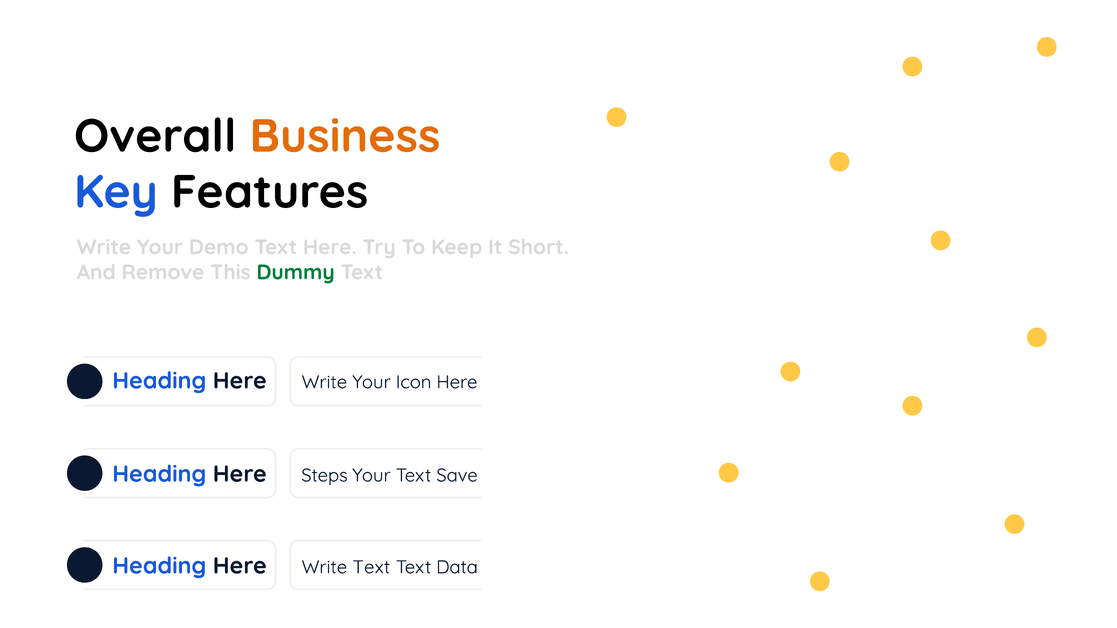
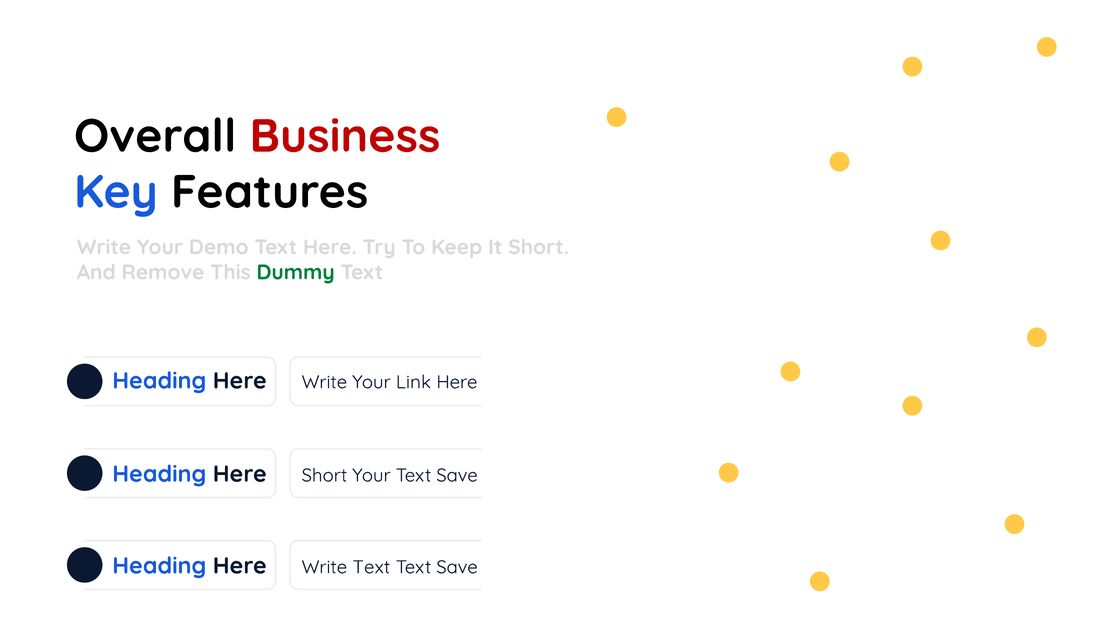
Business colour: orange -> red
Icon: Icon -> Link
Here Steps: Steps -> Short
Data at (457, 567): Data -> Save
